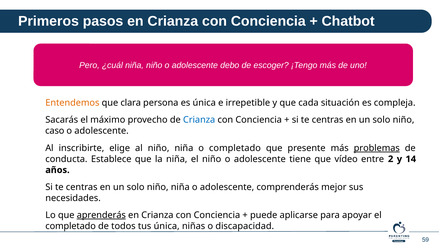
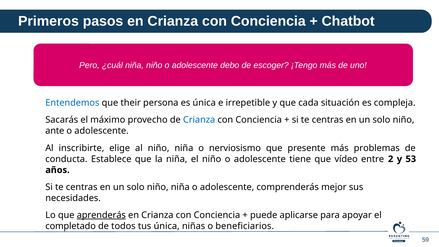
Entendemos colour: orange -> blue
clara: clara -> their
caso: caso -> ante
o completado: completado -> nerviosismo
problemas underline: present -> none
14: 14 -> 53
discapacidad: discapacidad -> beneficiarios
